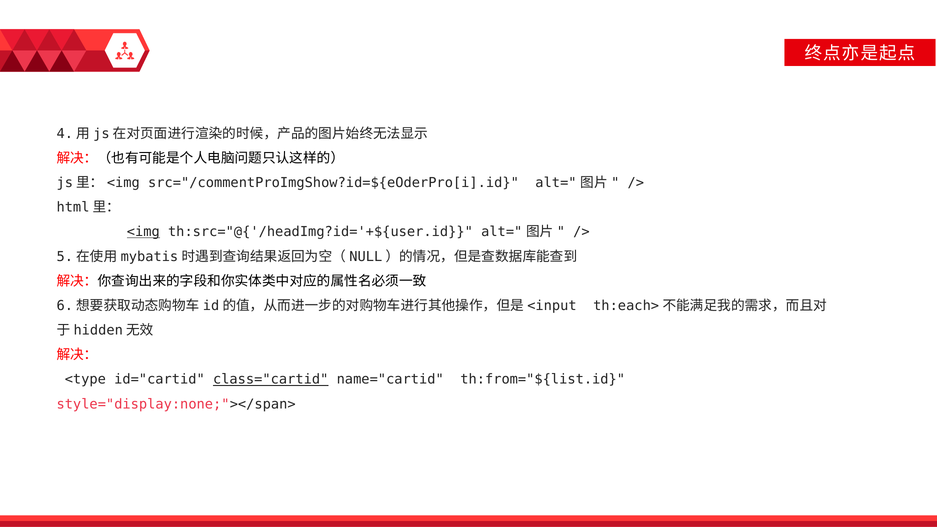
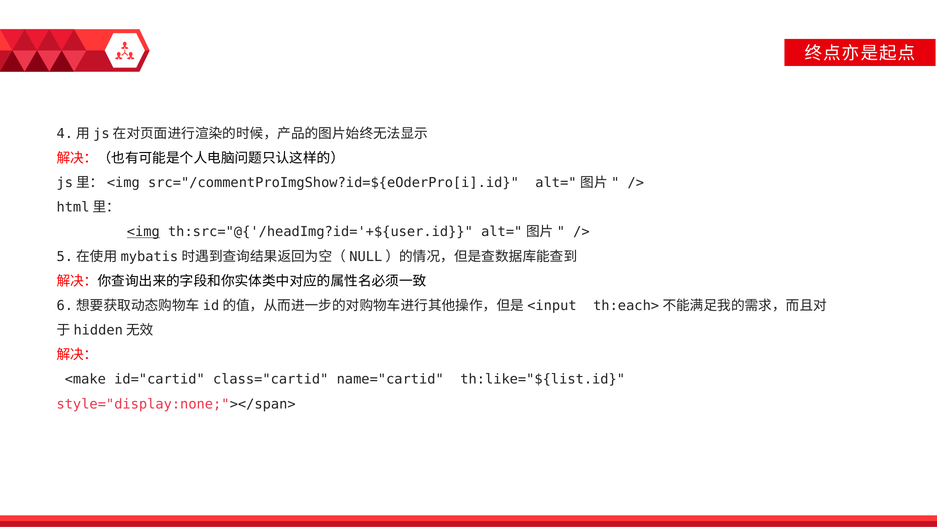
<type: <type -> <make
class="cartid underline: present -> none
th:from="${list.id: th:from="${list.id -> th:like="${list.id
